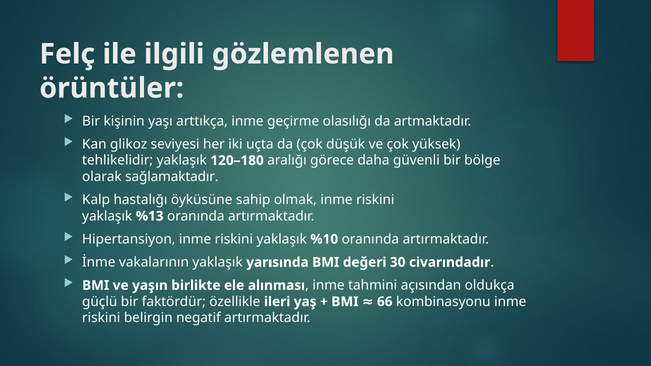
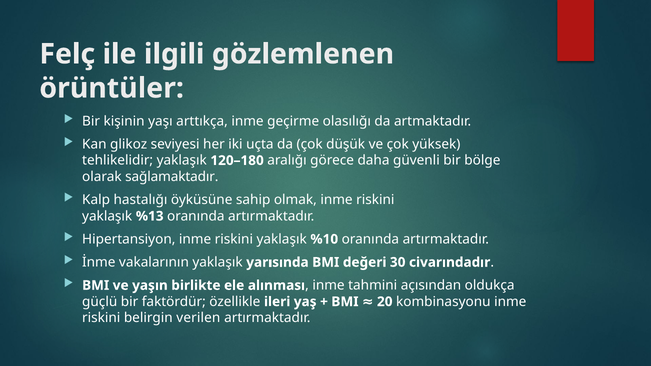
66: 66 -> 20
negatif: negatif -> verilen
